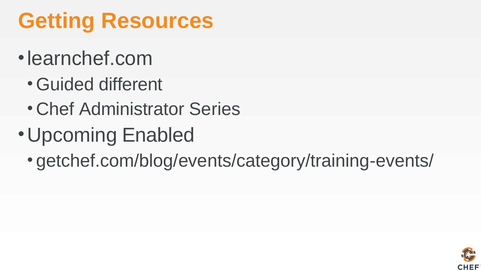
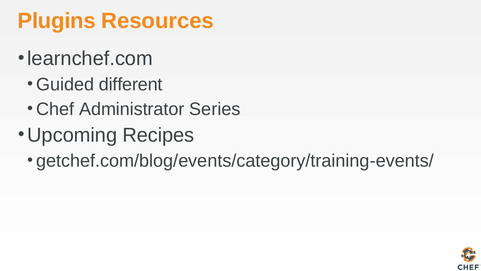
Getting: Getting -> Plugins
Enabled: Enabled -> Recipes
